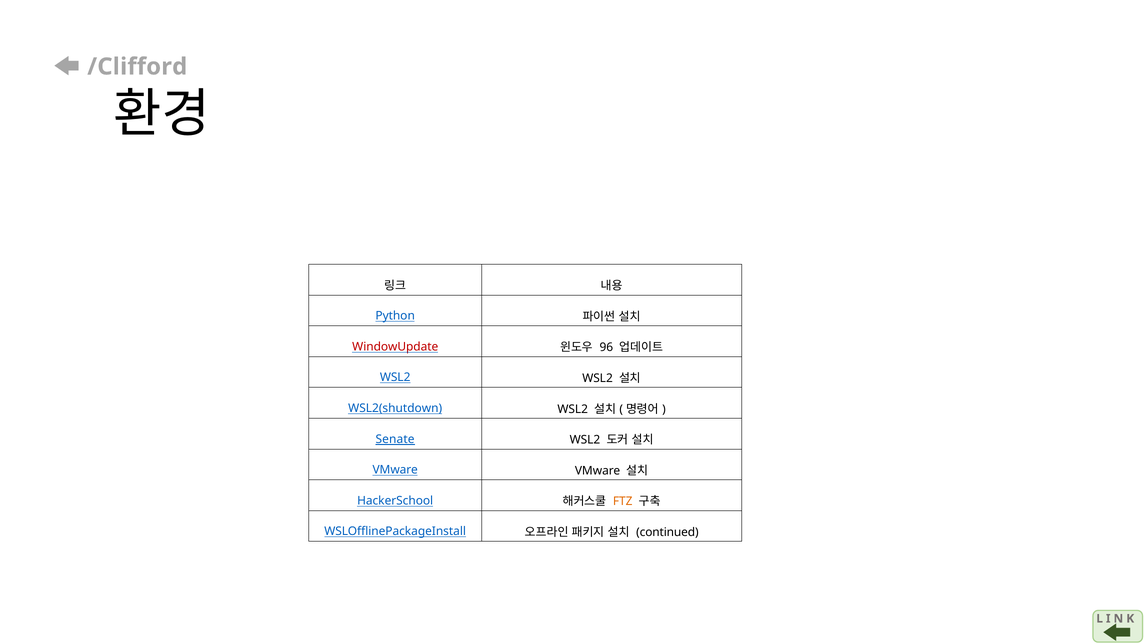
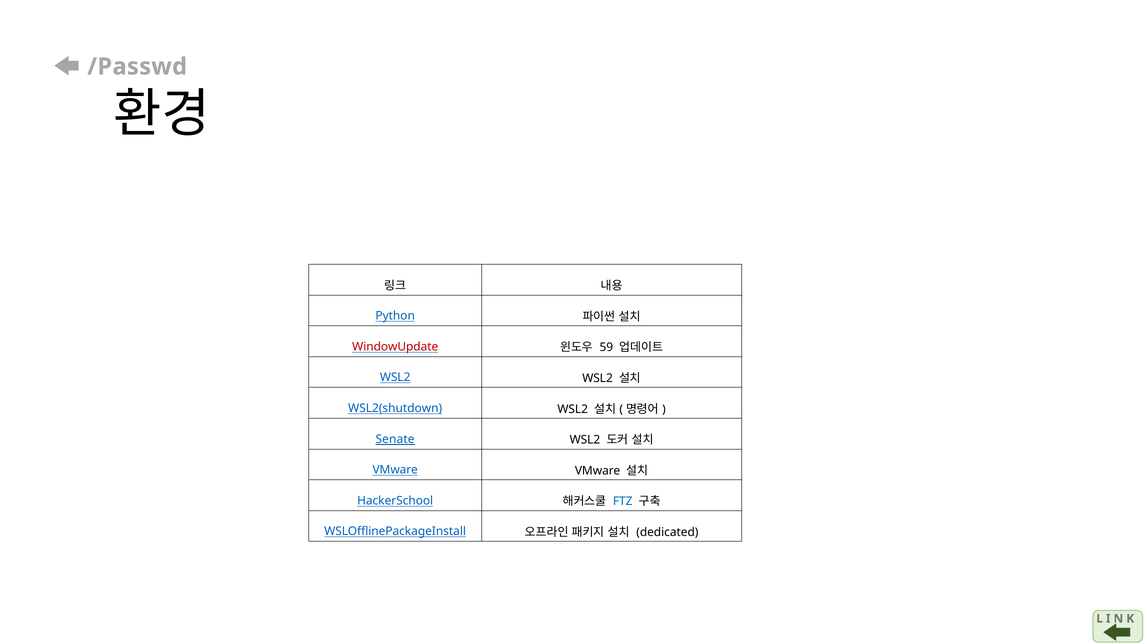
/Clifford: /Clifford -> /Passwd
96: 96 -> 59
FTZ colour: orange -> blue
continued: continued -> dedicated
